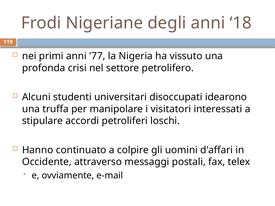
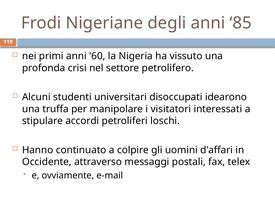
18: 18 -> 85
77: 77 -> 60
